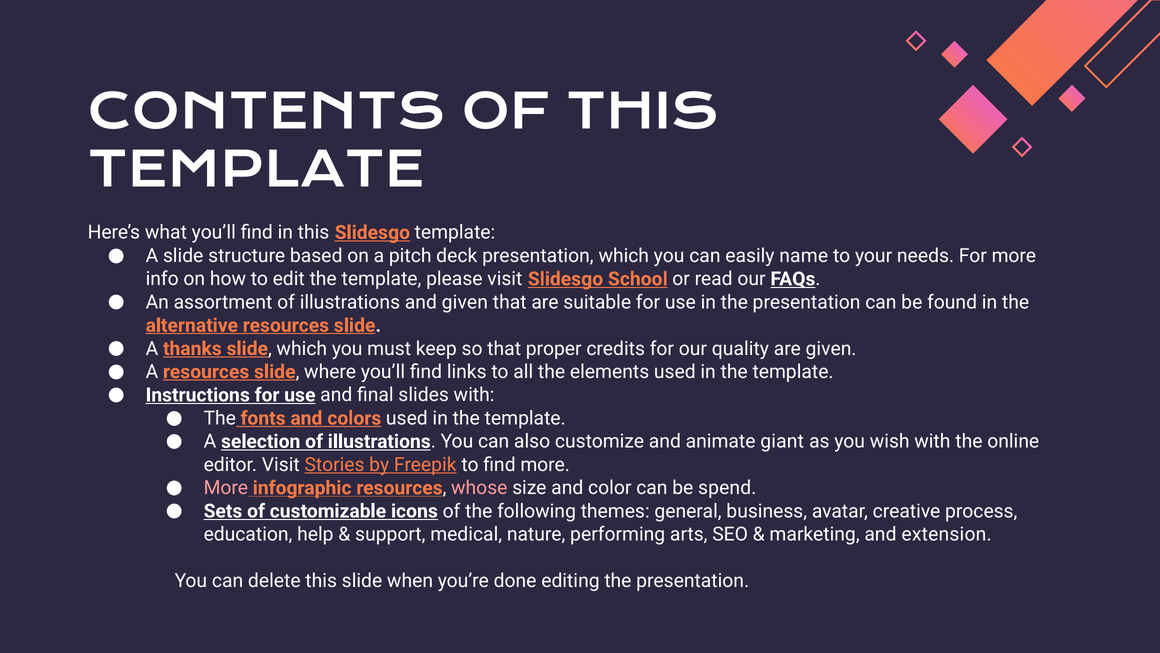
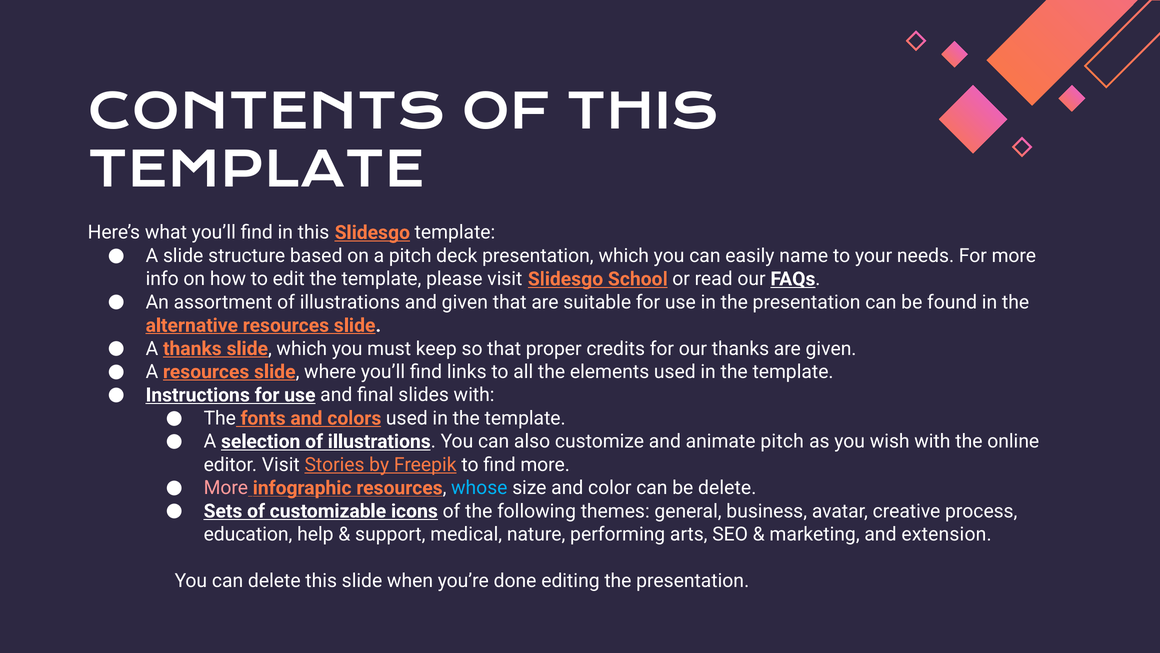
our quality: quality -> thanks
animate giant: giant -> pitch
whose colour: pink -> light blue
be spend: spend -> delete
